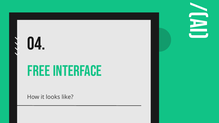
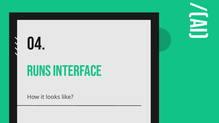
Free: Free -> Runs
